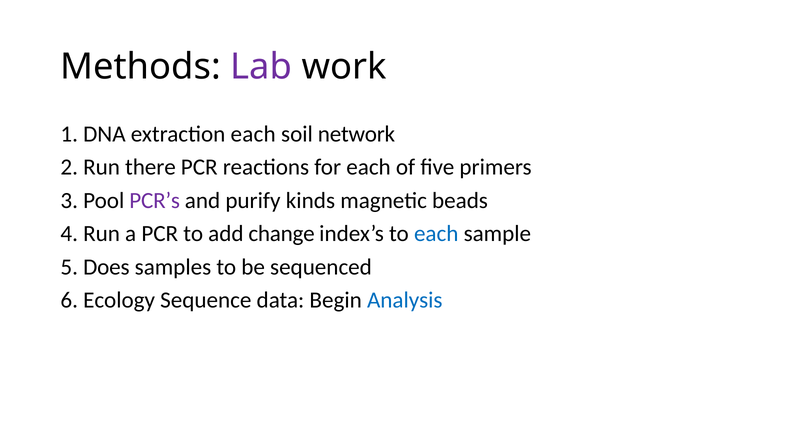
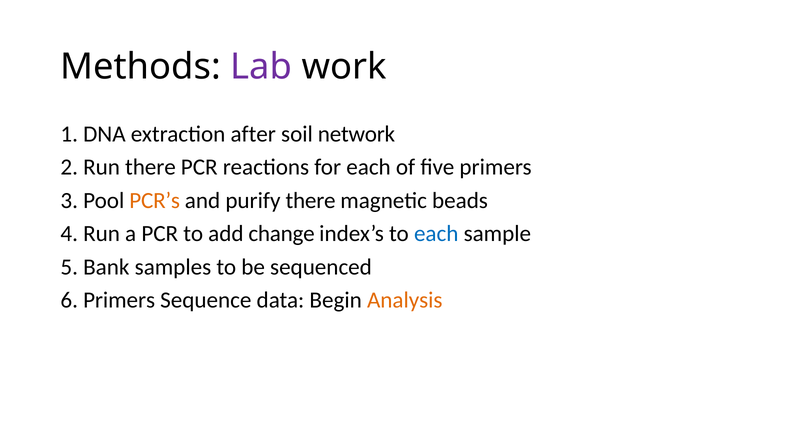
extraction each: each -> after
PCR’s colour: purple -> orange
purify kinds: kinds -> there
Does: Does -> Bank
6 Ecology: Ecology -> Primers
Analysis colour: blue -> orange
